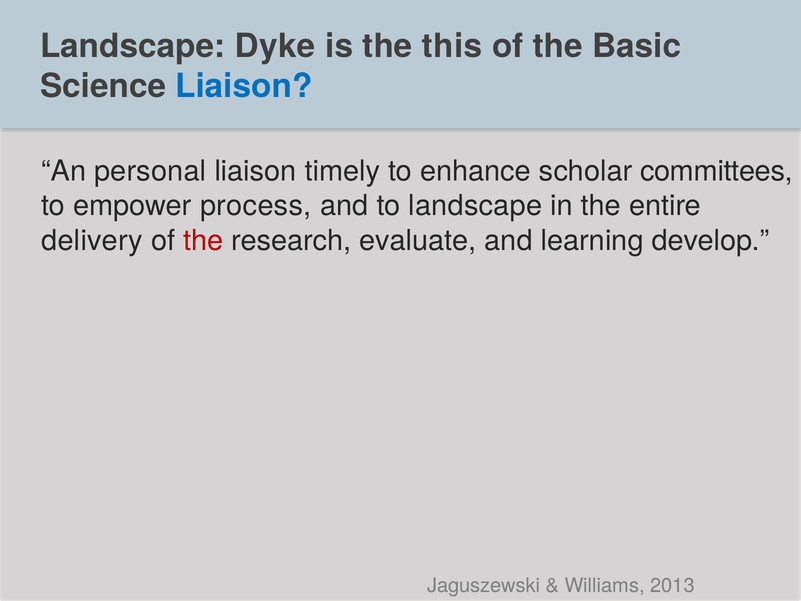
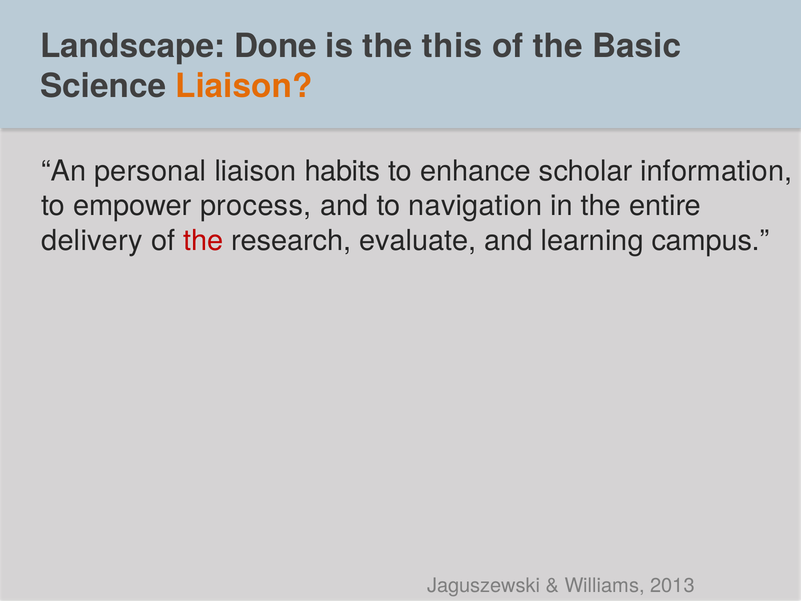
Dyke: Dyke -> Done
Liaison at (244, 86) colour: blue -> orange
timely: timely -> habits
committees: committees -> information
to landscape: landscape -> navigation
develop: develop -> campus
